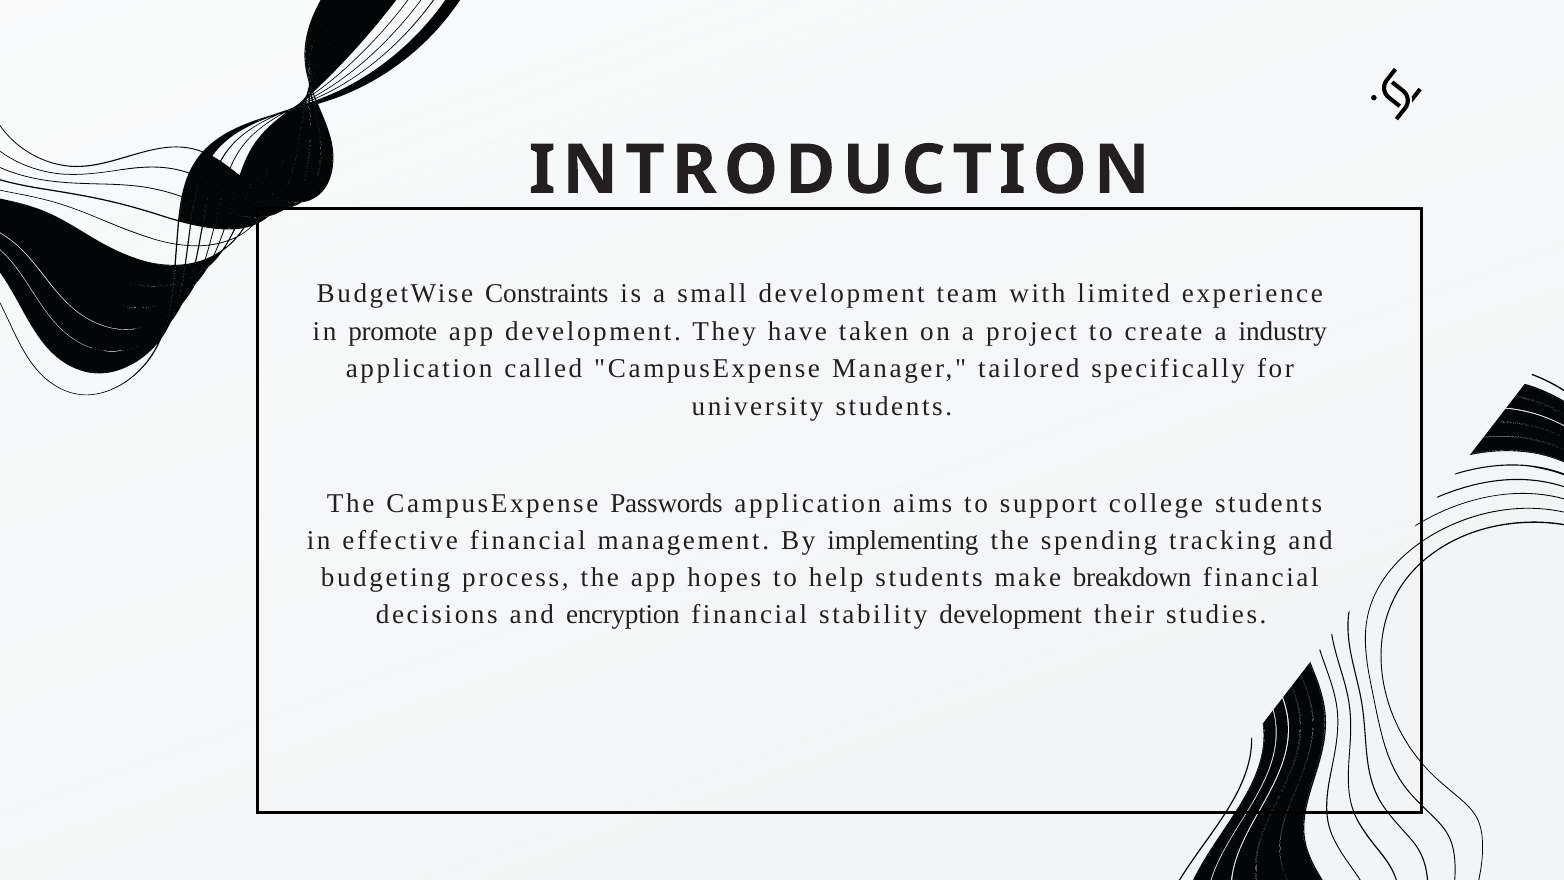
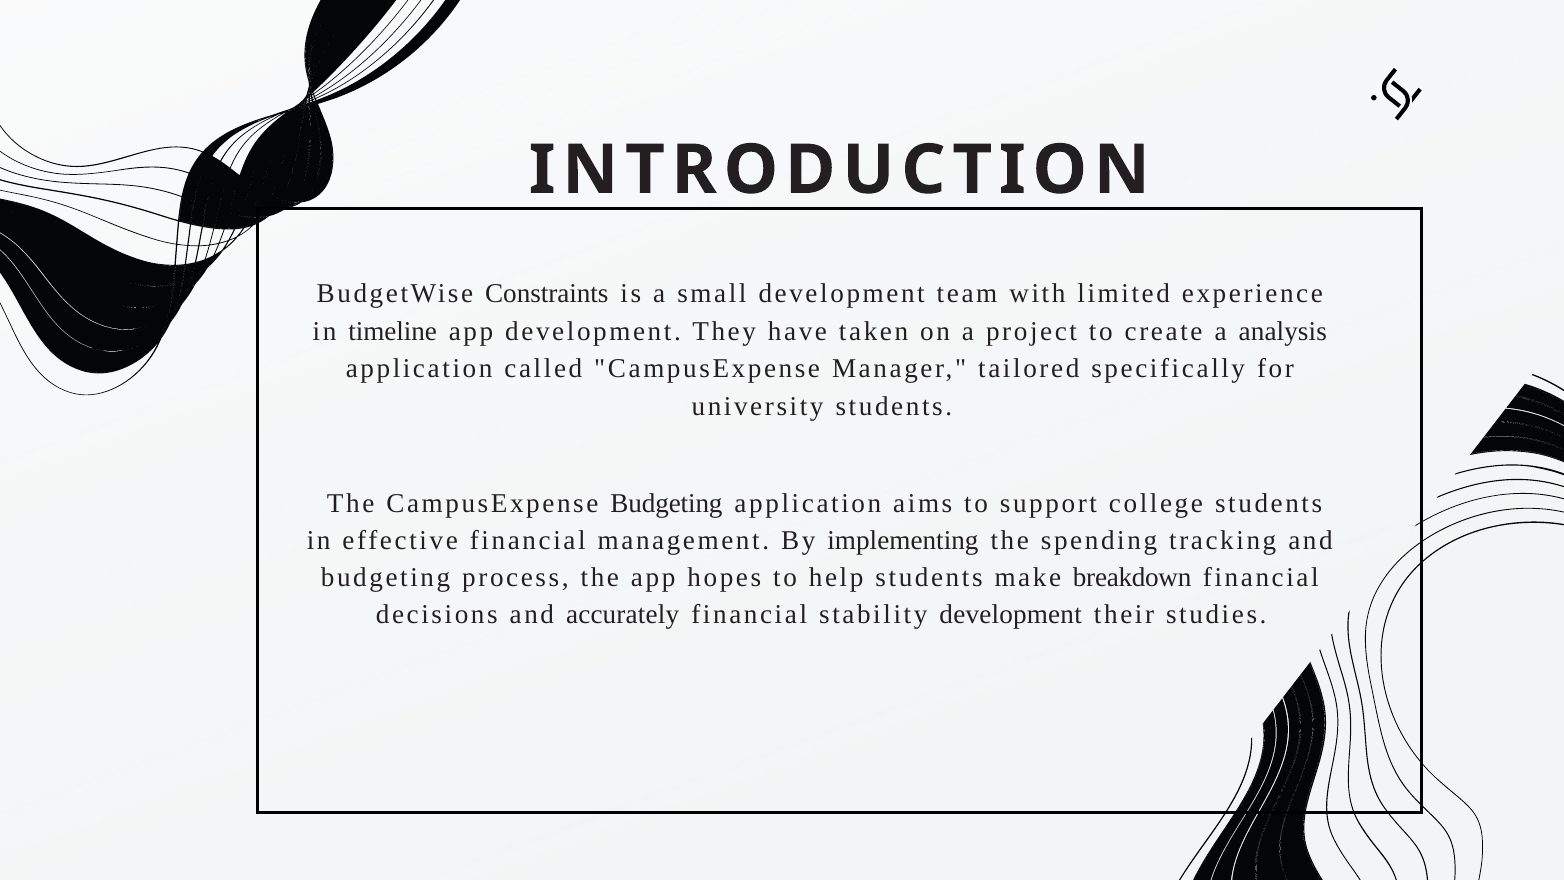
promote: promote -> timeline
industry: industry -> analysis
CampusExpense Passwords: Passwords -> Budgeting
encryption: encryption -> accurately
